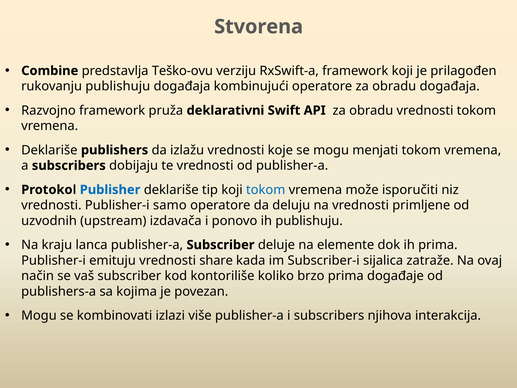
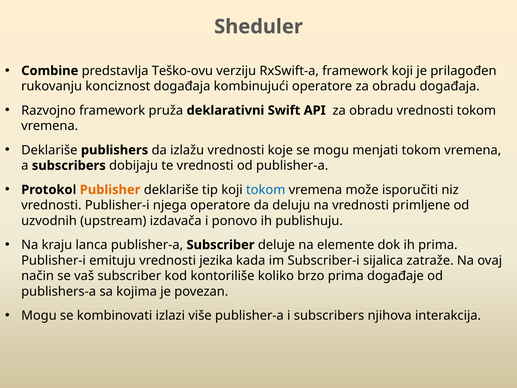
Stvorena: Stvorena -> Sheduler
rukovanju publishuju: publishuju -> konciznost
Publisher colour: blue -> orange
samo: samo -> njega
share: share -> jezika
